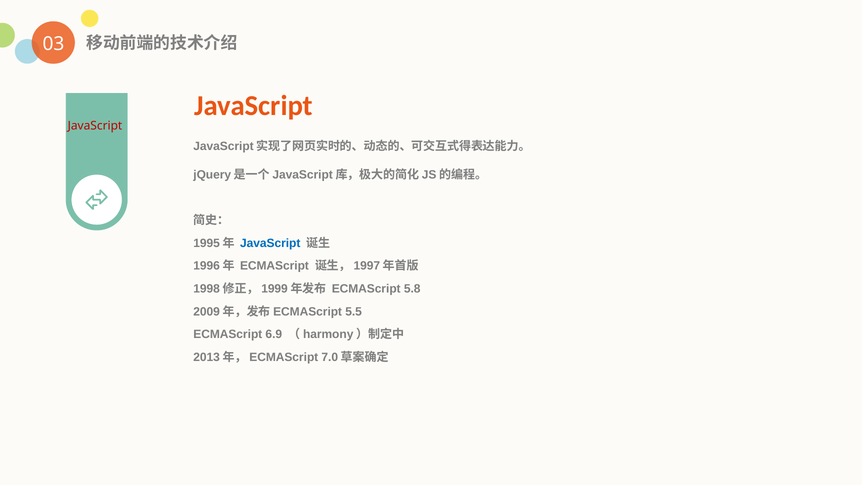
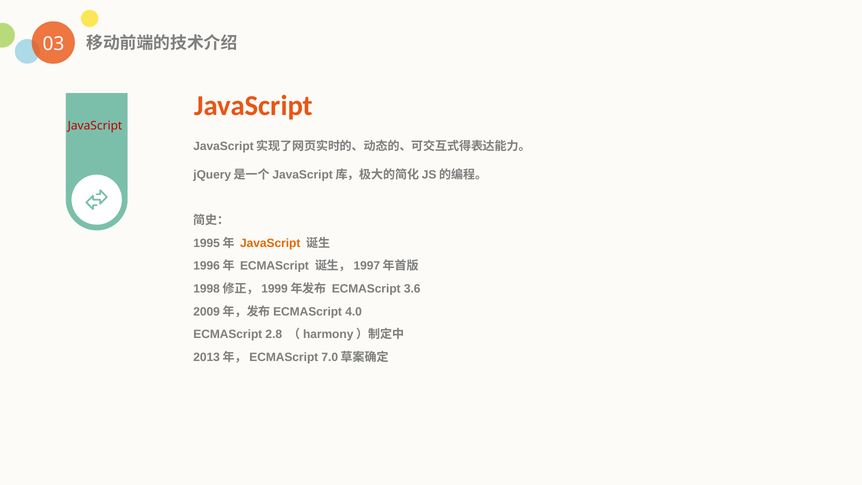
JavaScript at (270, 243) colour: blue -> orange
5.8: 5.8 -> 3.6
5.5: 5.5 -> 4.0
6.9: 6.9 -> 2.8
